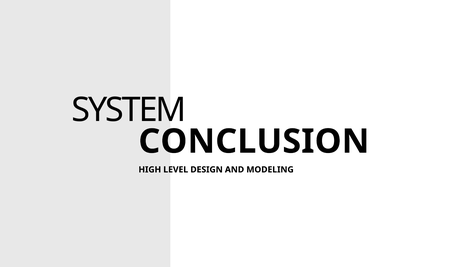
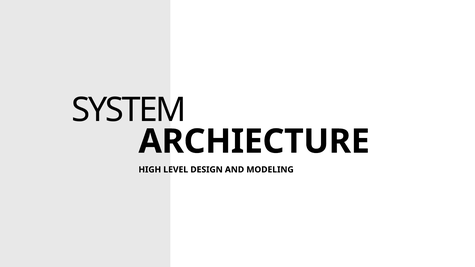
CONCLUSION: CONCLUSION -> ARCHIECTURE
